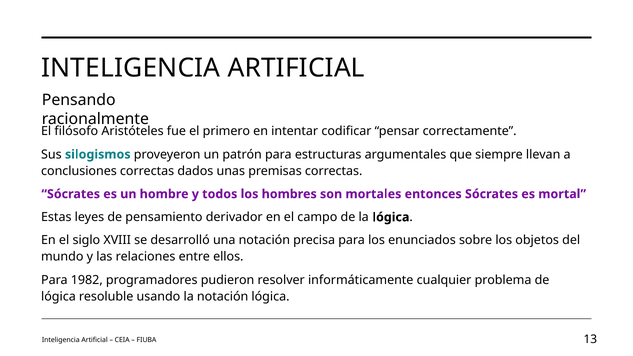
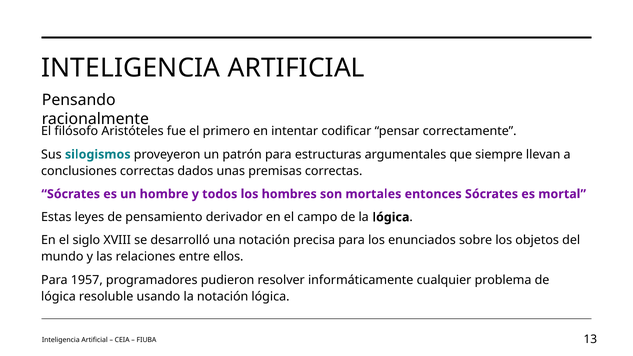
1982: 1982 -> 1957
